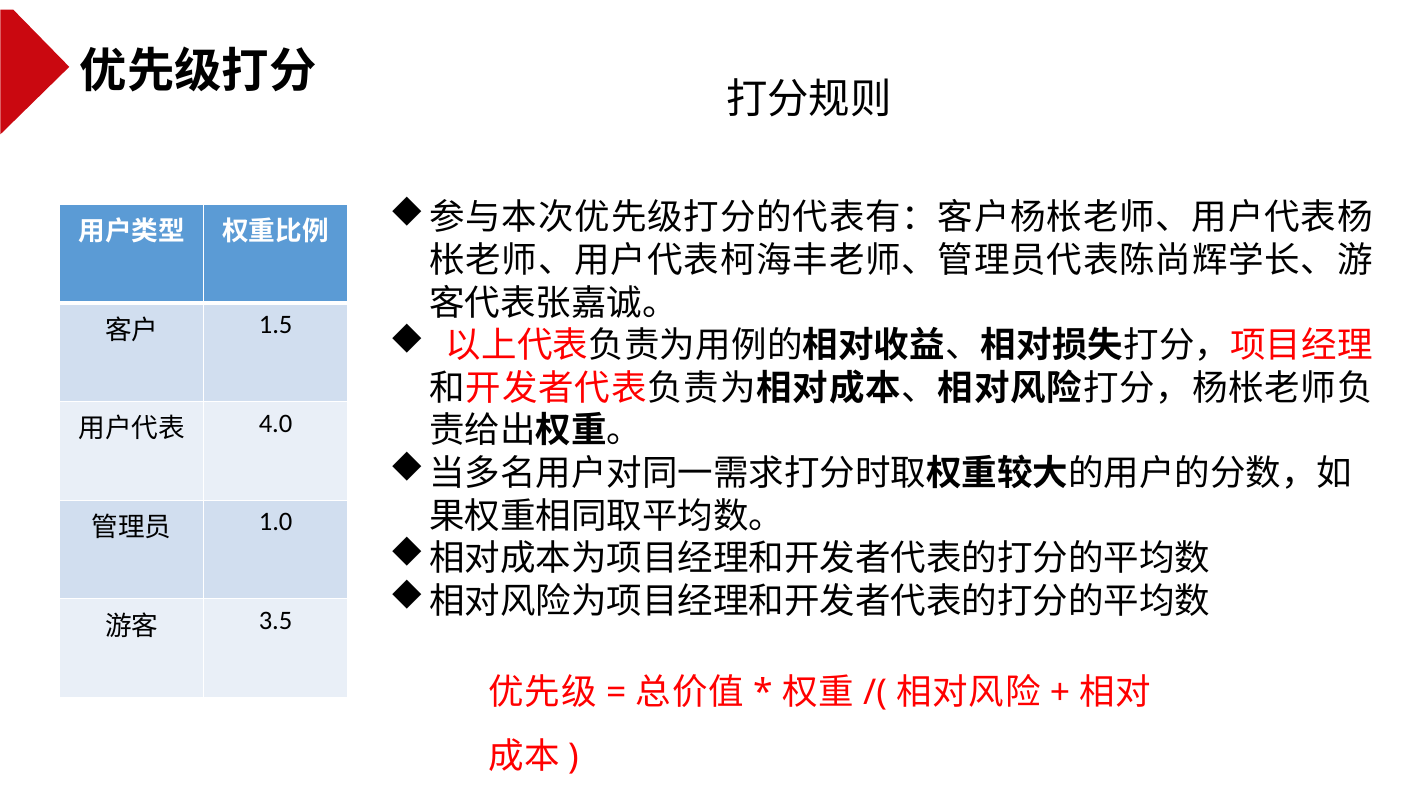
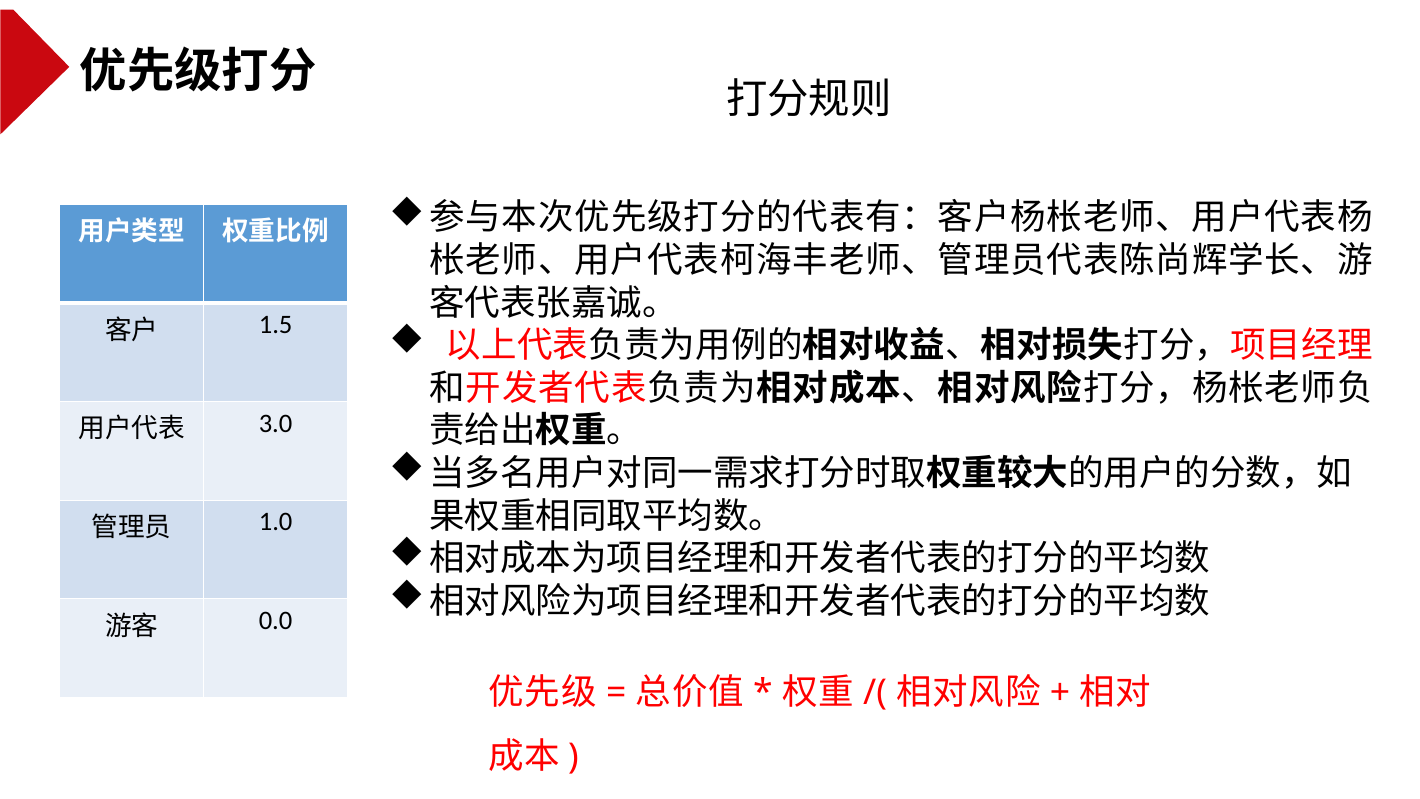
4.0: 4.0 -> 3.0
3.5: 3.5 -> 0.0
